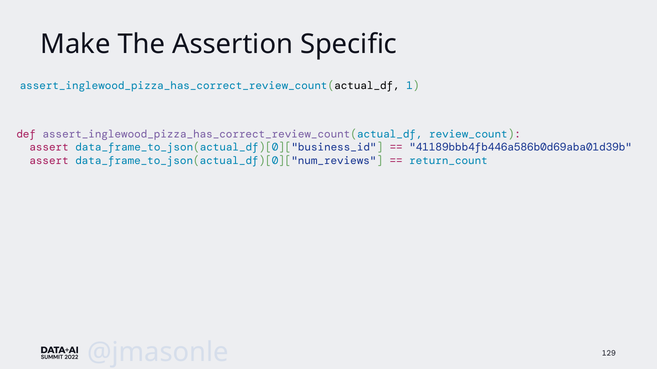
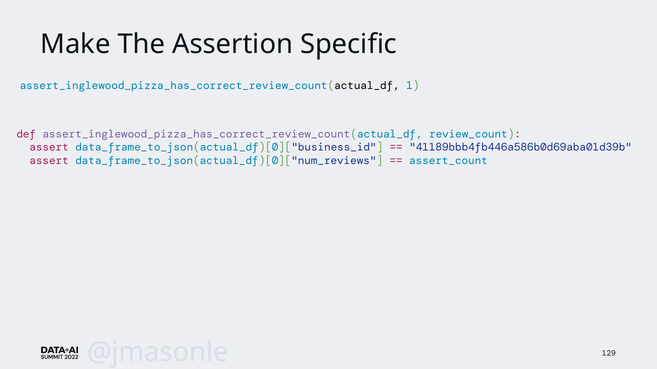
return_count: return_count -> assert_count
